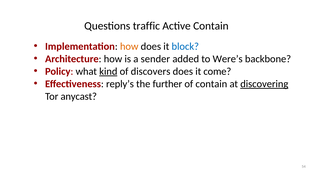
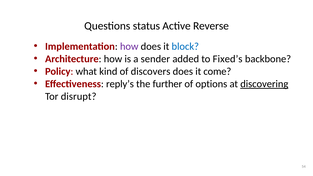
traffic: traffic -> status
Active Contain: Contain -> Reverse
how at (129, 46) colour: orange -> purple
Were’s: Were’s -> Fixed’s
kind underline: present -> none
of contain: contain -> options
anycast: anycast -> disrupt
